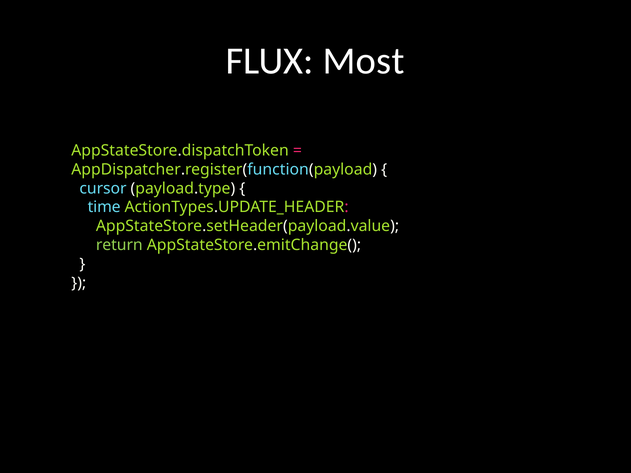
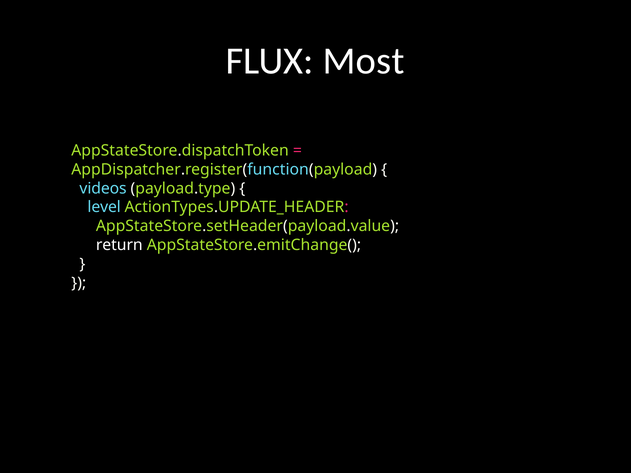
cursor: cursor -> videos
time: time -> level
return colour: light green -> white
